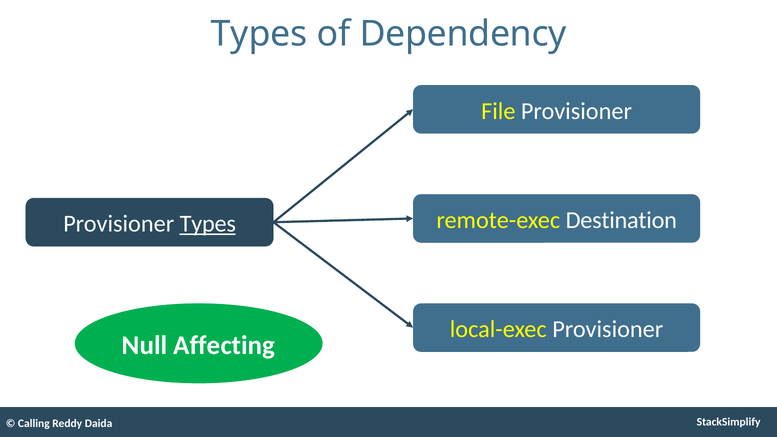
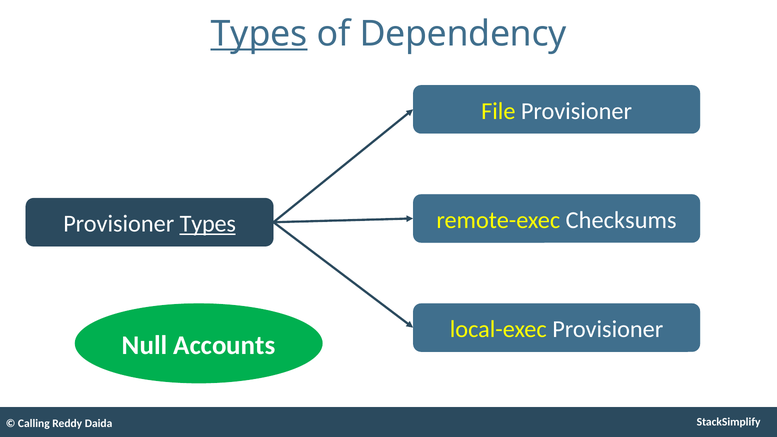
Types at (259, 34) underline: none -> present
Destination: Destination -> Checksums
Affecting: Affecting -> Accounts
